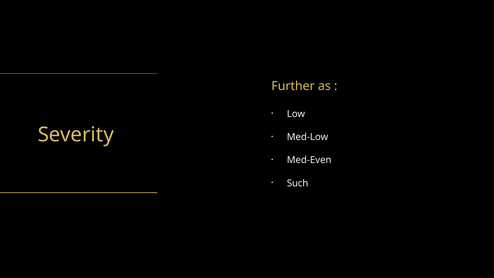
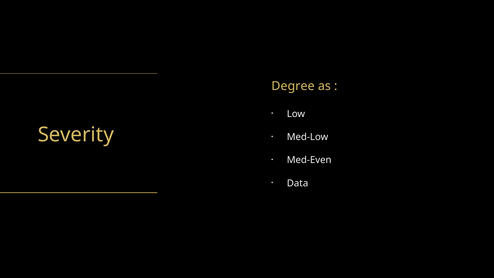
Further: Further -> Degree
Such: Such -> Data
